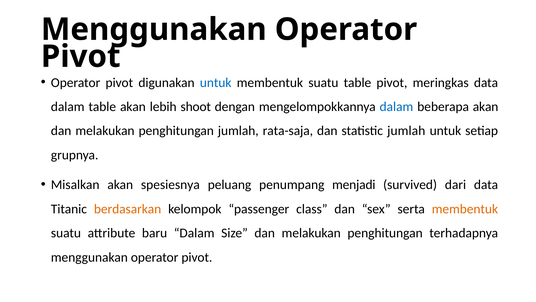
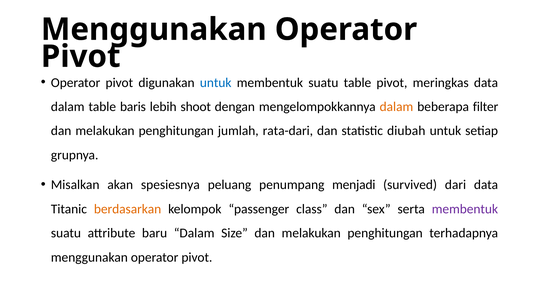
table akan: akan -> baris
dalam at (396, 107) colour: blue -> orange
beberapa akan: akan -> filter
rata-saja: rata-saja -> rata-dari
statistic jumlah: jumlah -> diubah
membentuk at (465, 209) colour: orange -> purple
